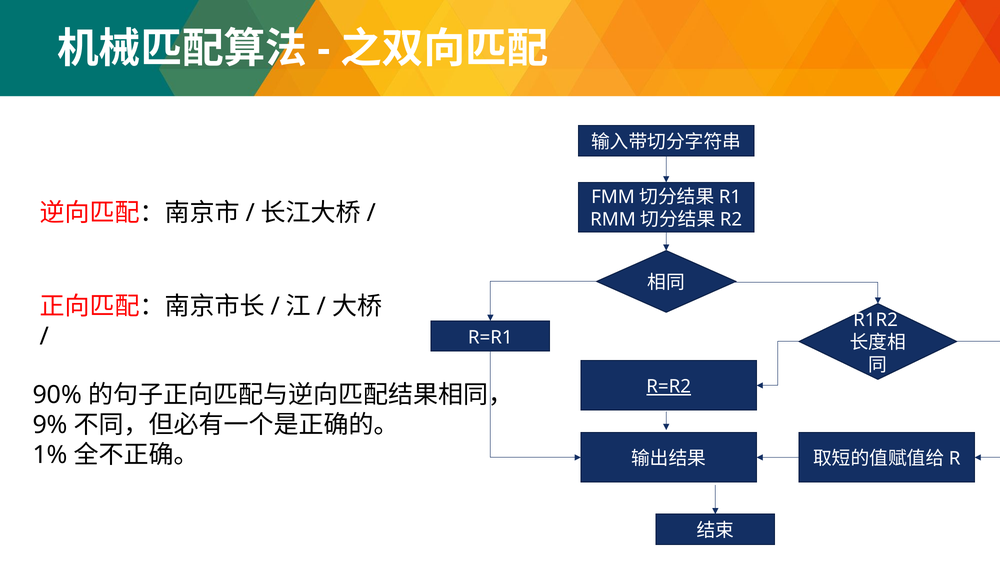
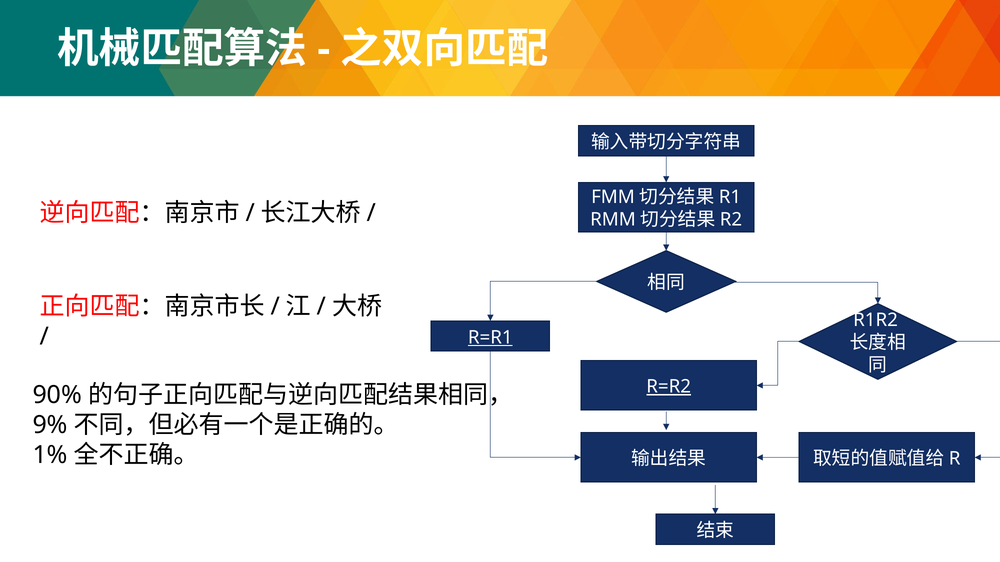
R=R1 underline: none -> present
